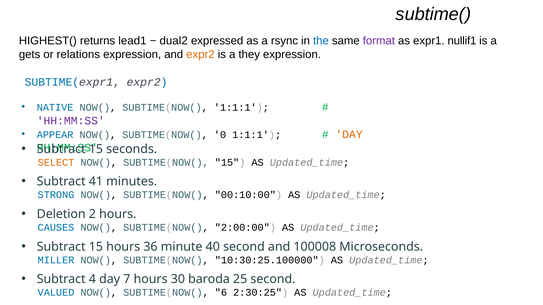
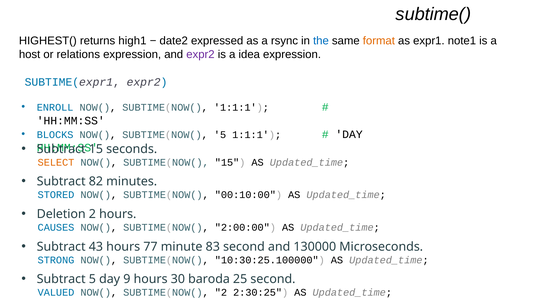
lead1: lead1 -> high1
dual2: dual2 -> date2
format colour: purple -> orange
nullif1: nullif1 -> note1
gets: gets -> host
expr2 at (200, 54) colour: orange -> purple
they: they -> idea
NATIVE: NATIVE -> ENROLL
HH:MM:SS at (71, 121) colour: purple -> black
APPEAR: APPEAR -> BLOCKS
SUBTIME(NOW( 0: 0 -> 5
DAY at (349, 134) colour: orange -> black
41: 41 -> 82
STRONG: STRONG -> STORED
15 at (96, 247): 15 -> 43
36: 36 -> 77
40: 40 -> 83
100008: 100008 -> 130000
MILLER: MILLER -> STRONG
Subtract 4: 4 -> 5
7: 7 -> 9
SUBTIME(NOW( 6: 6 -> 2
